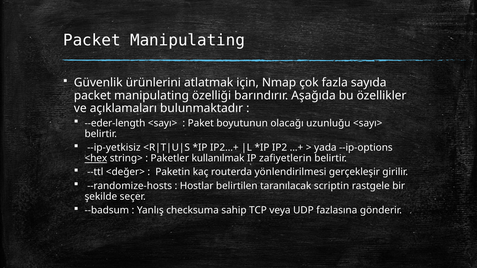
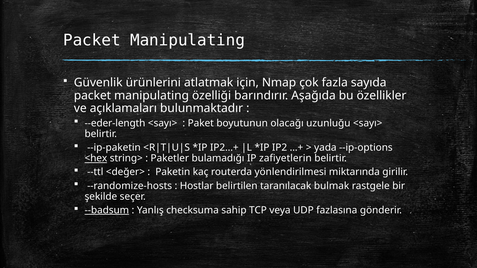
--ip-yetkisiz: --ip-yetkisiz -> --ip-paketin
kullanılmak: kullanılmak -> bulamadığı
gerçekleşir: gerçekleşir -> miktarında
scriptin: scriptin -> bulmak
--badsum underline: none -> present
